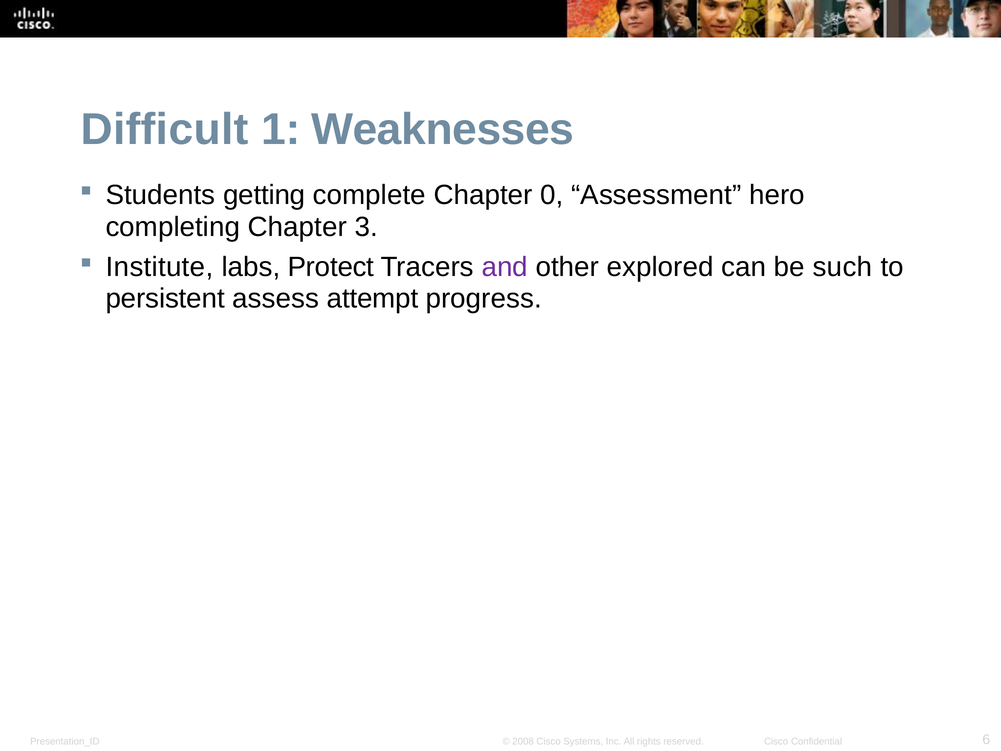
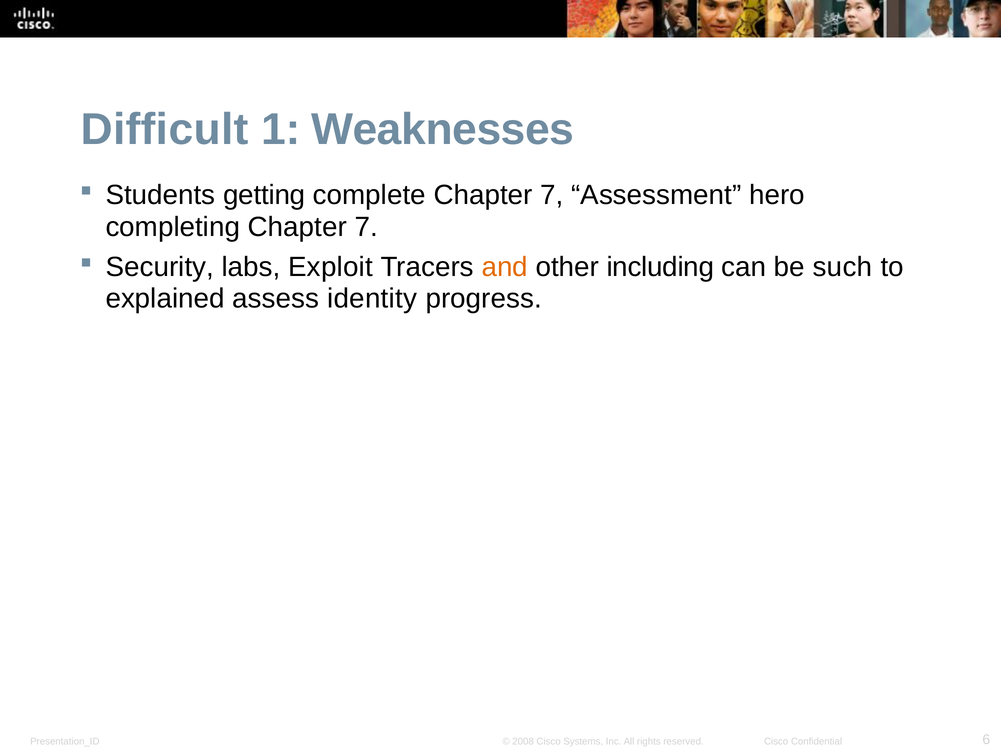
complete Chapter 0: 0 -> 7
completing Chapter 3: 3 -> 7
Institute: Institute -> Security
Protect: Protect -> Exploit
and colour: purple -> orange
explored: explored -> including
persistent: persistent -> explained
attempt: attempt -> identity
